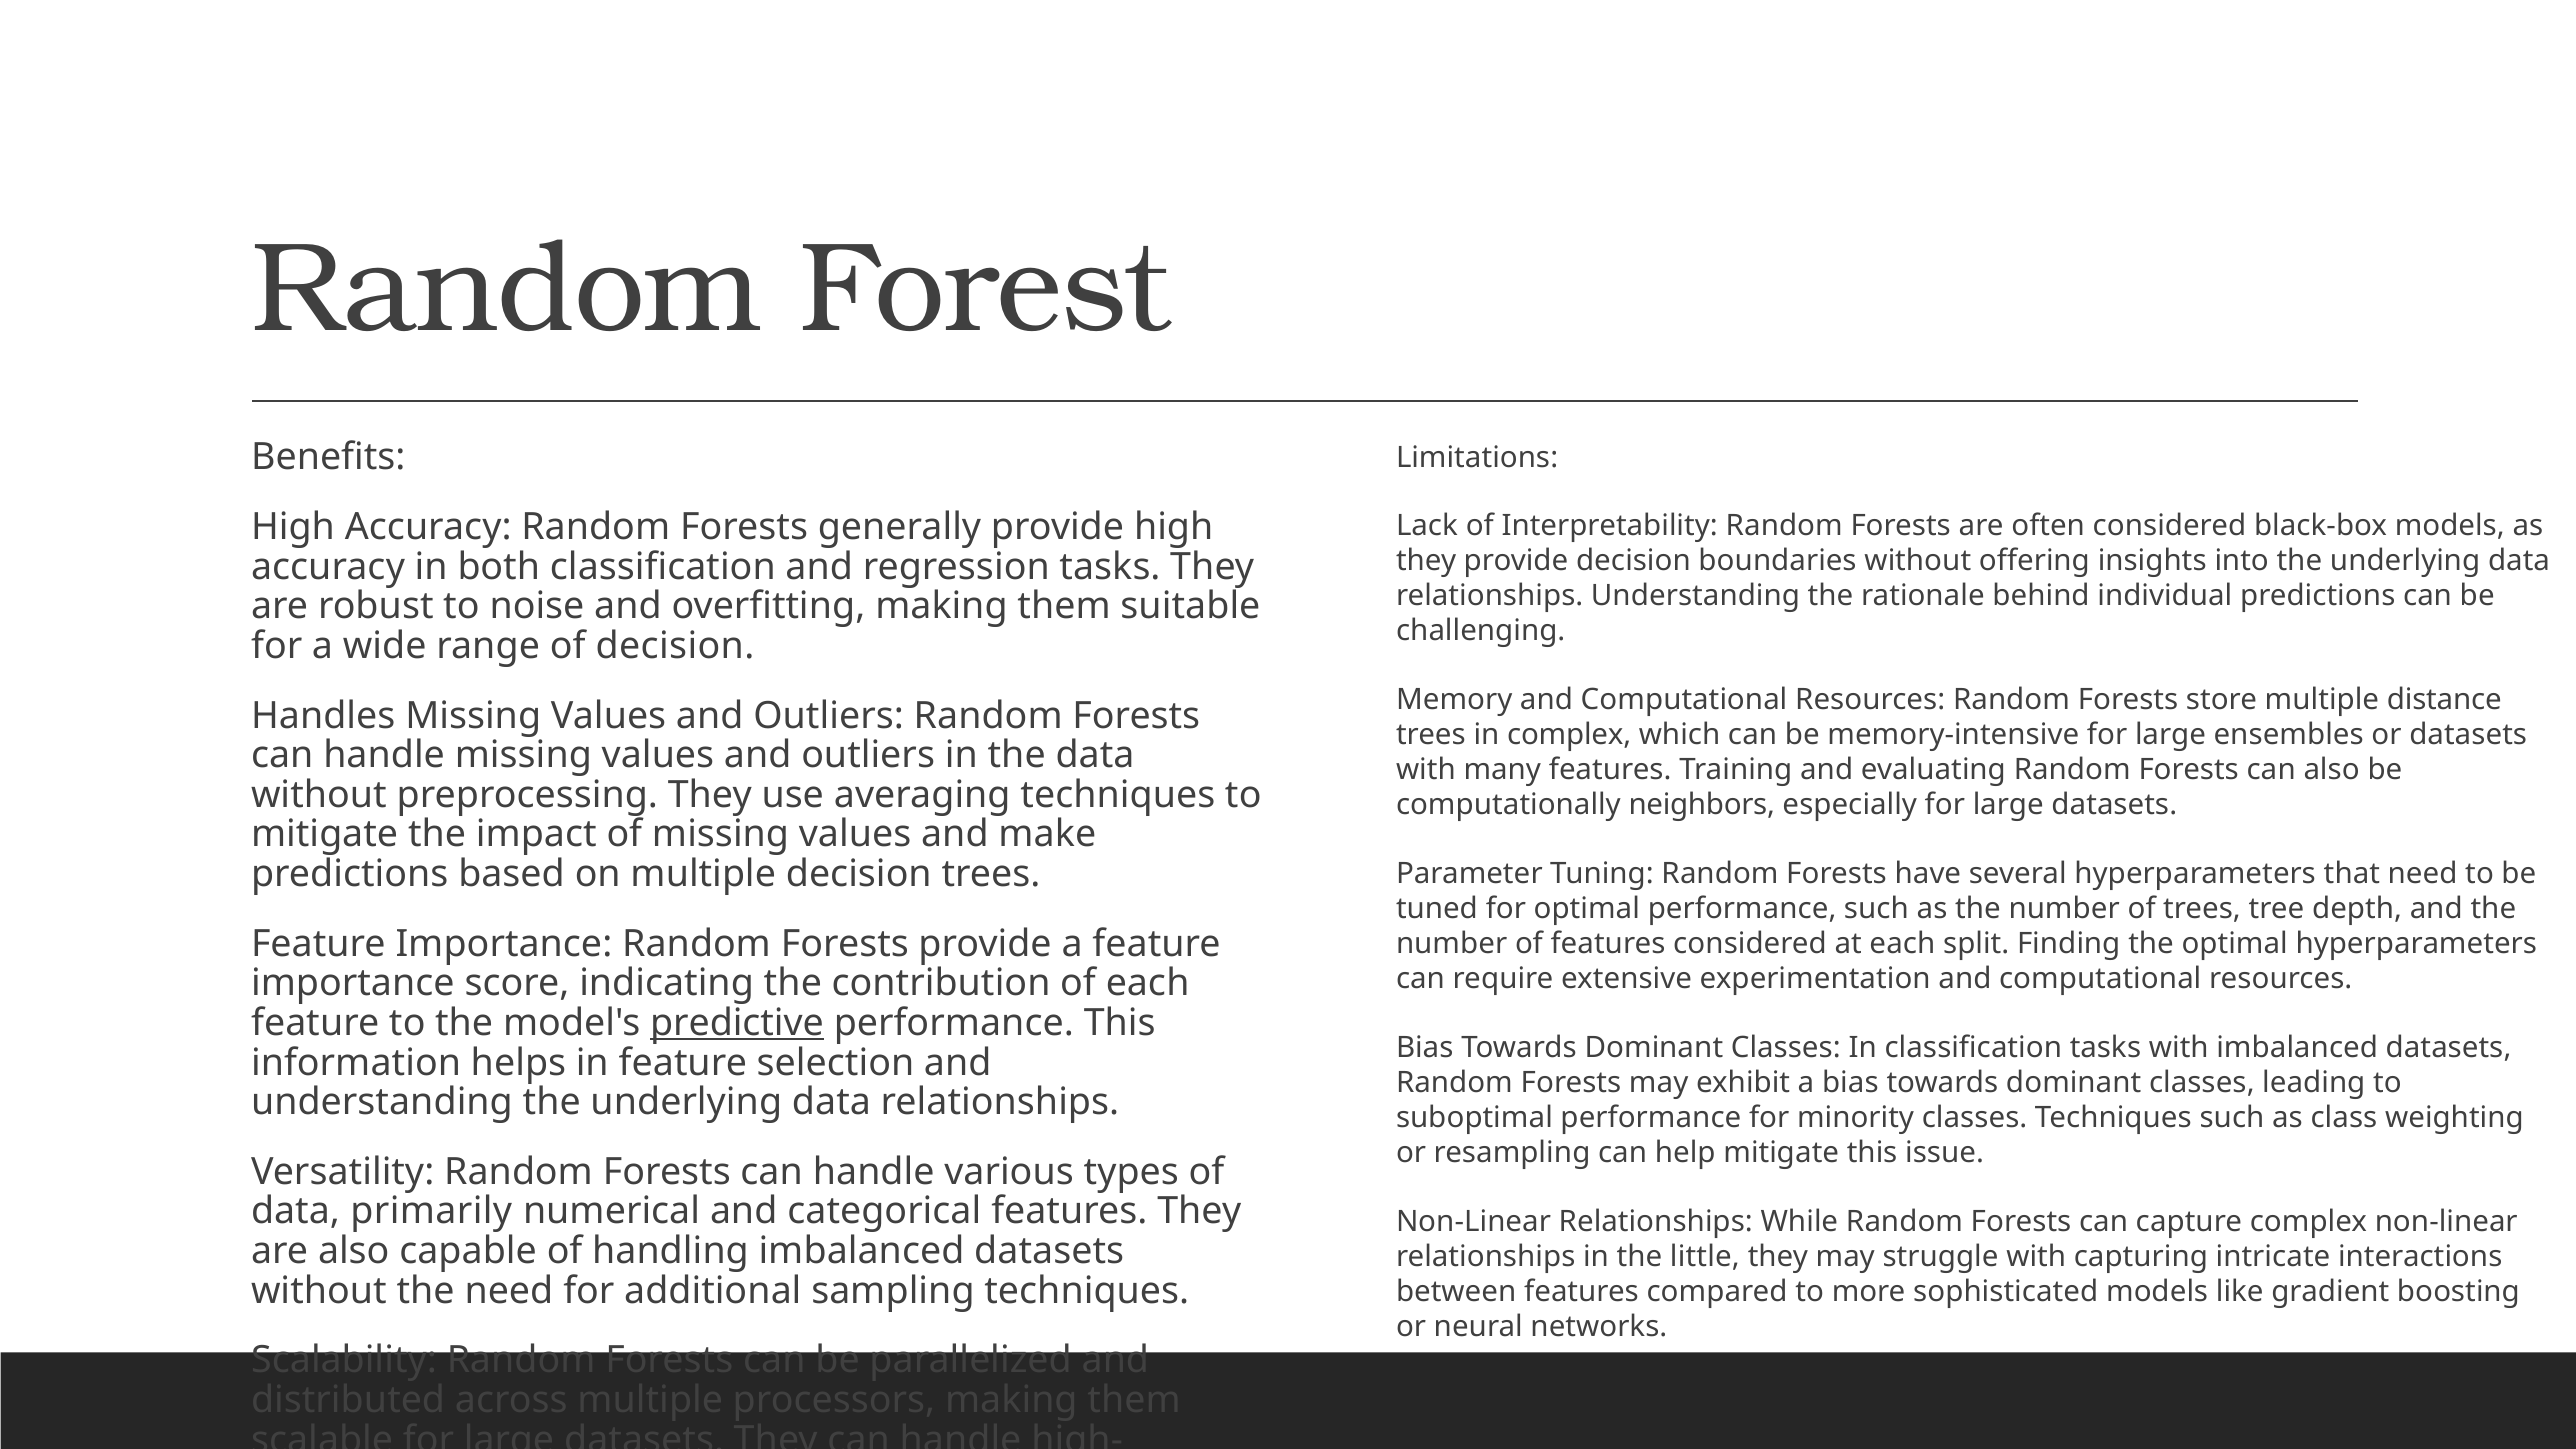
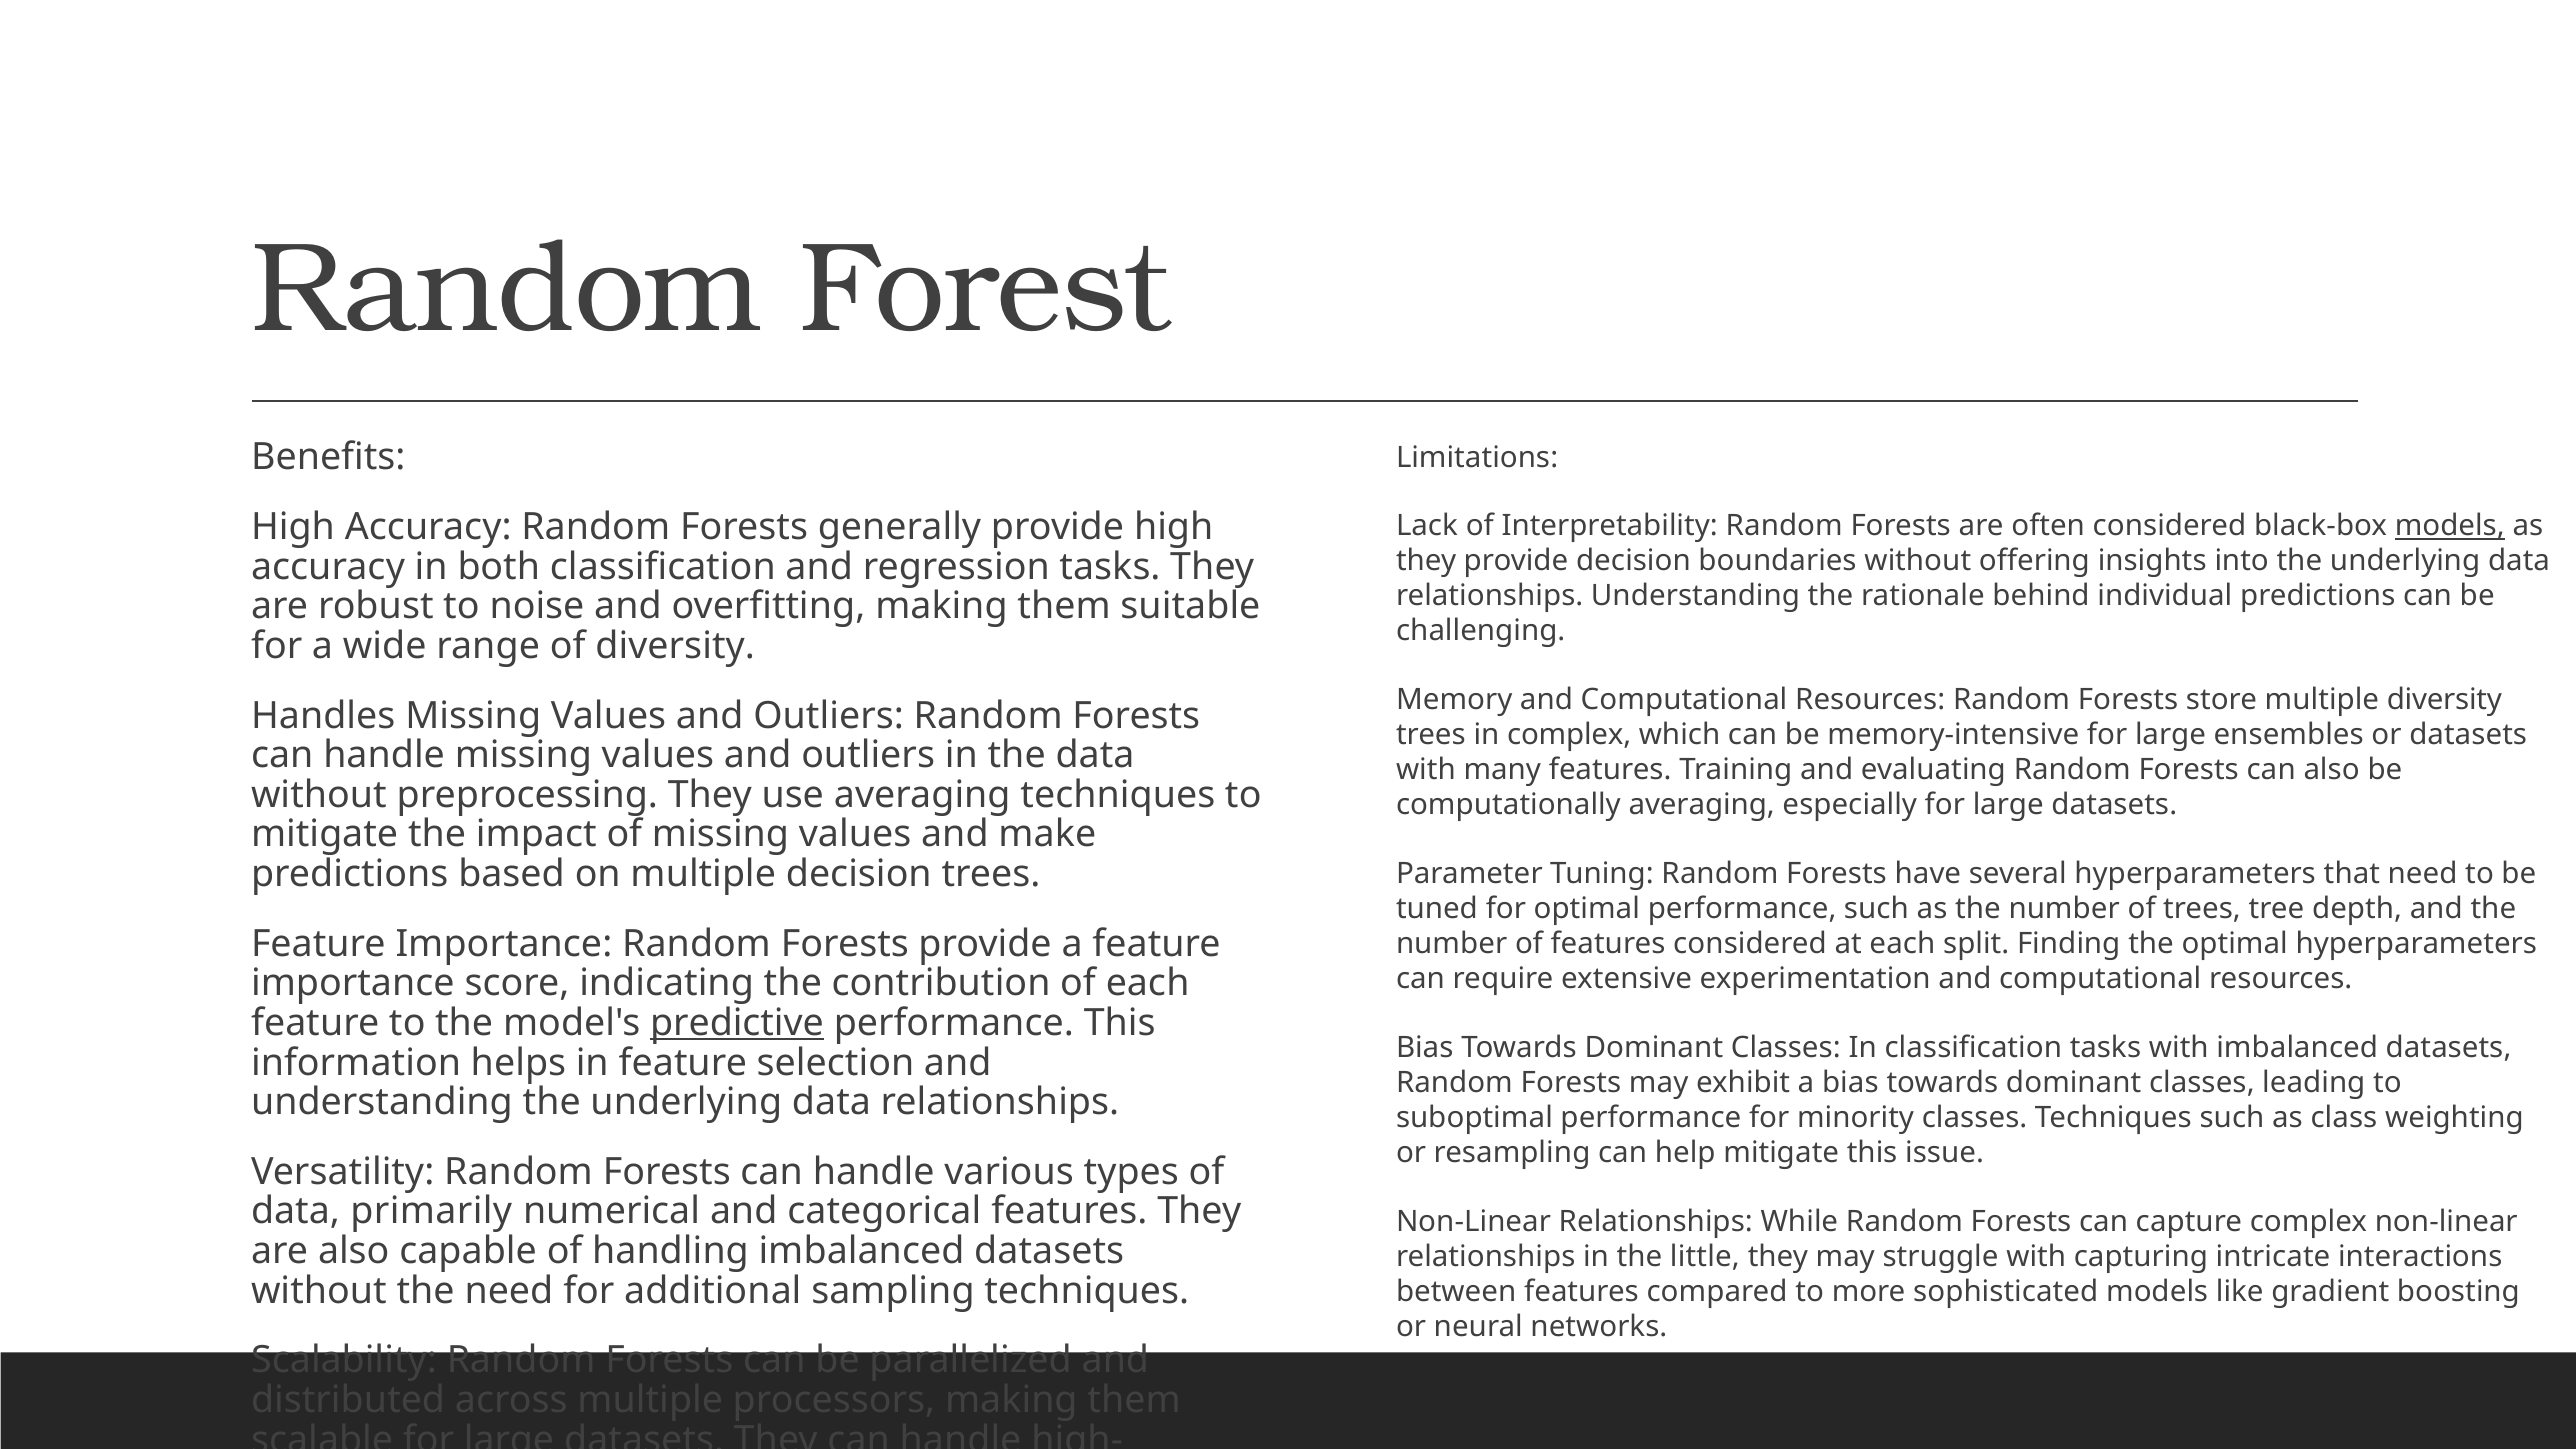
models at (2450, 526) underline: none -> present
of decision: decision -> diversity
multiple distance: distance -> diversity
computationally neighbors: neighbors -> averaging
